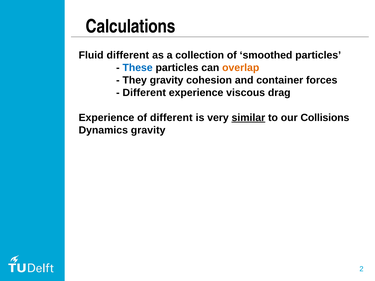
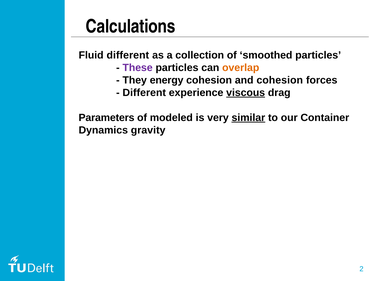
These colour: blue -> purple
They gravity: gravity -> energy
and container: container -> cohesion
viscous underline: none -> present
Experience at (106, 118): Experience -> Parameters
of different: different -> modeled
Collisions: Collisions -> Container
